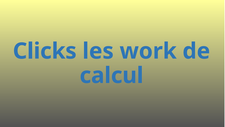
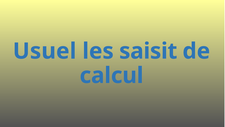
Clicks: Clicks -> Usuel
work: work -> saisit
